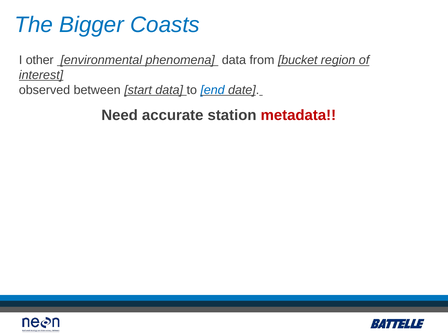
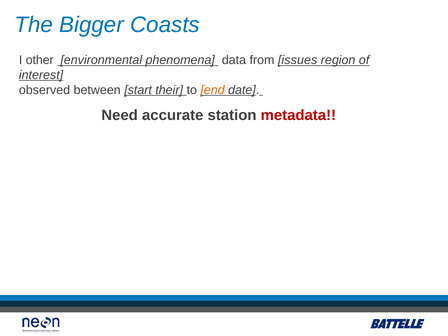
bucket: bucket -> issues
start data: data -> their
end colour: blue -> orange
